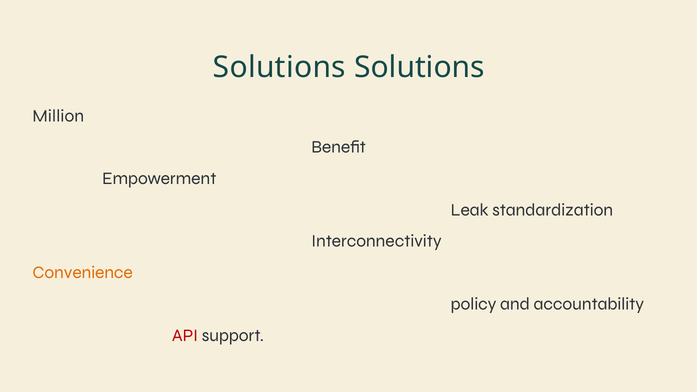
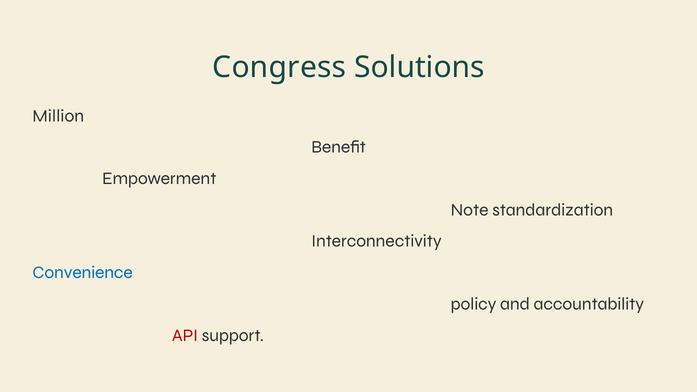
Solutions at (279, 67): Solutions -> Congress
Leak: Leak -> Note
Convenience colour: orange -> blue
